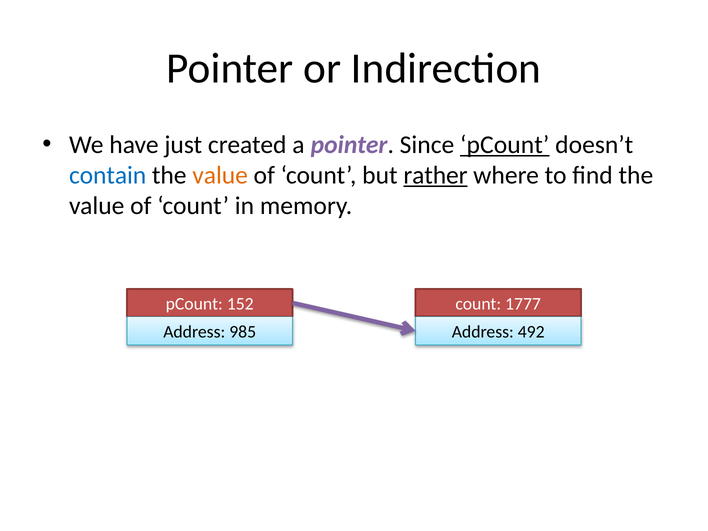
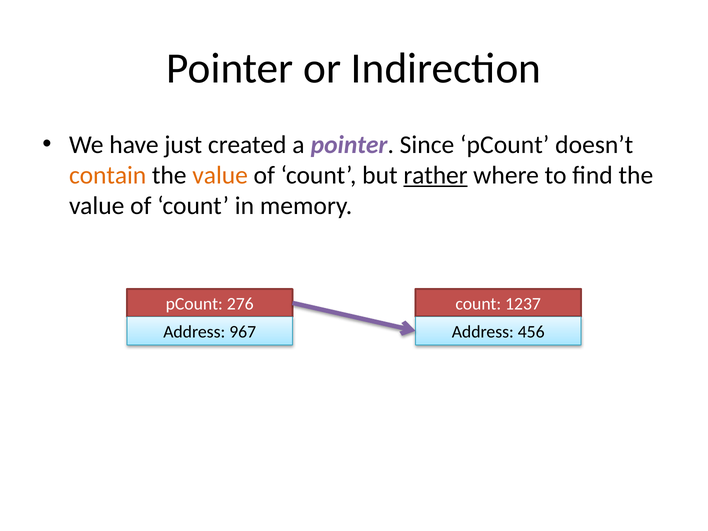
pCount at (505, 145) underline: present -> none
contain colour: blue -> orange
1777: 1777 -> 1237
152: 152 -> 276
985: 985 -> 967
492: 492 -> 456
